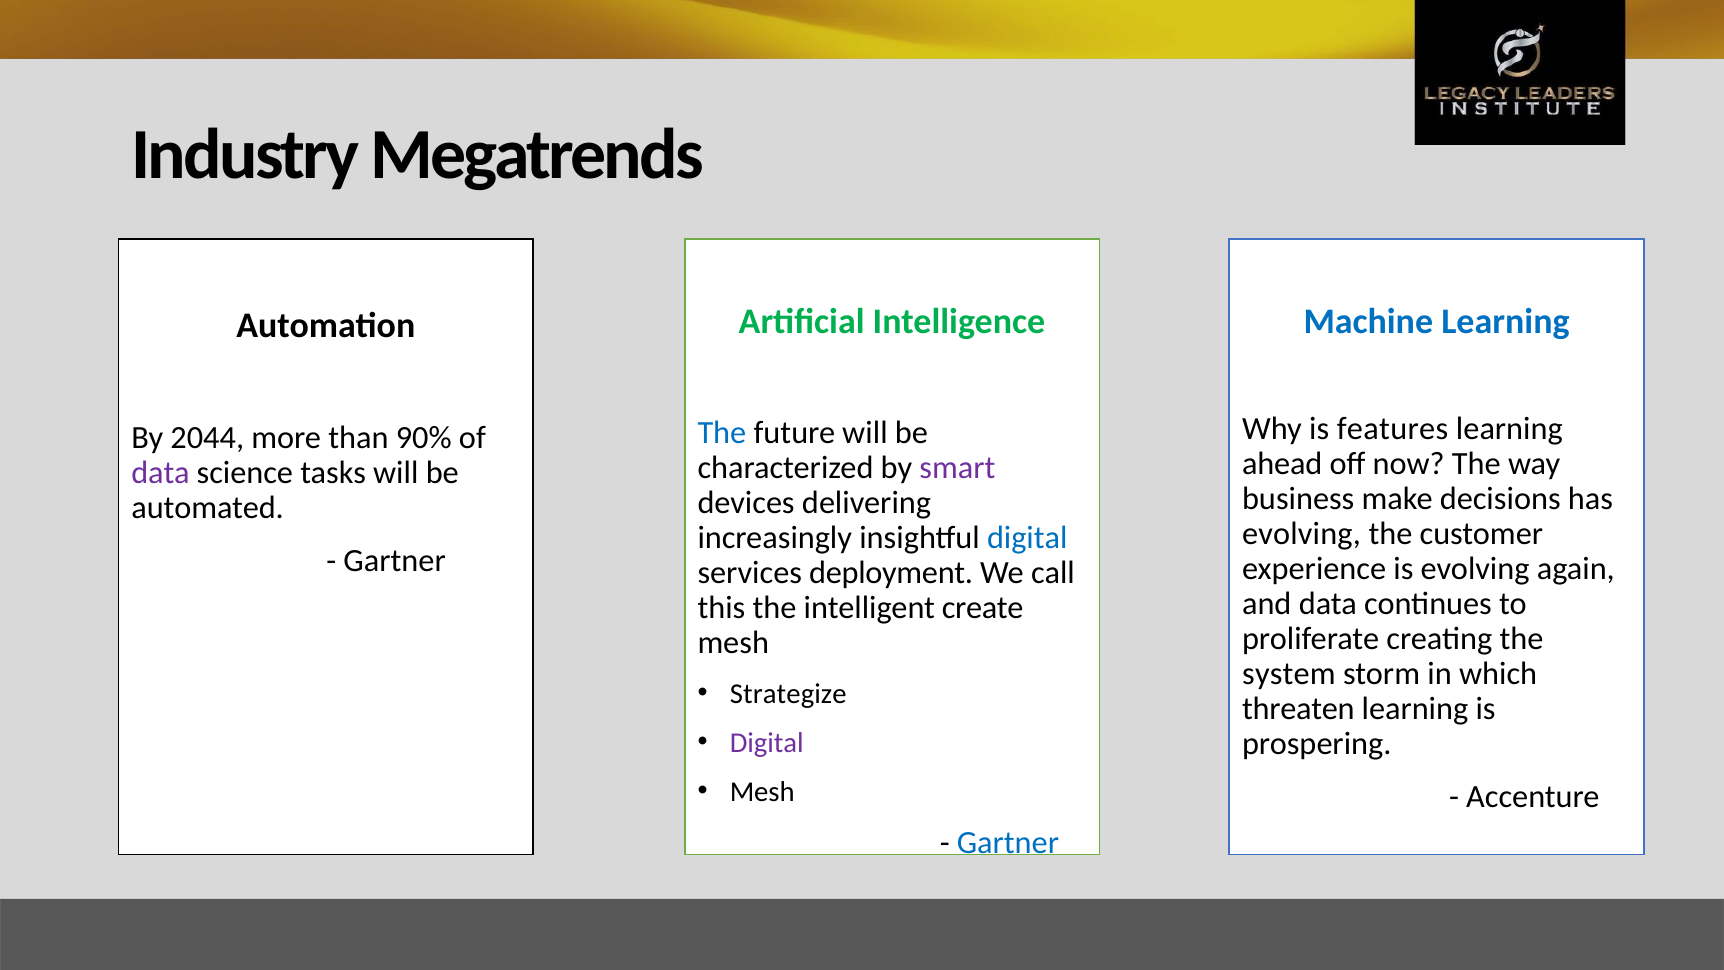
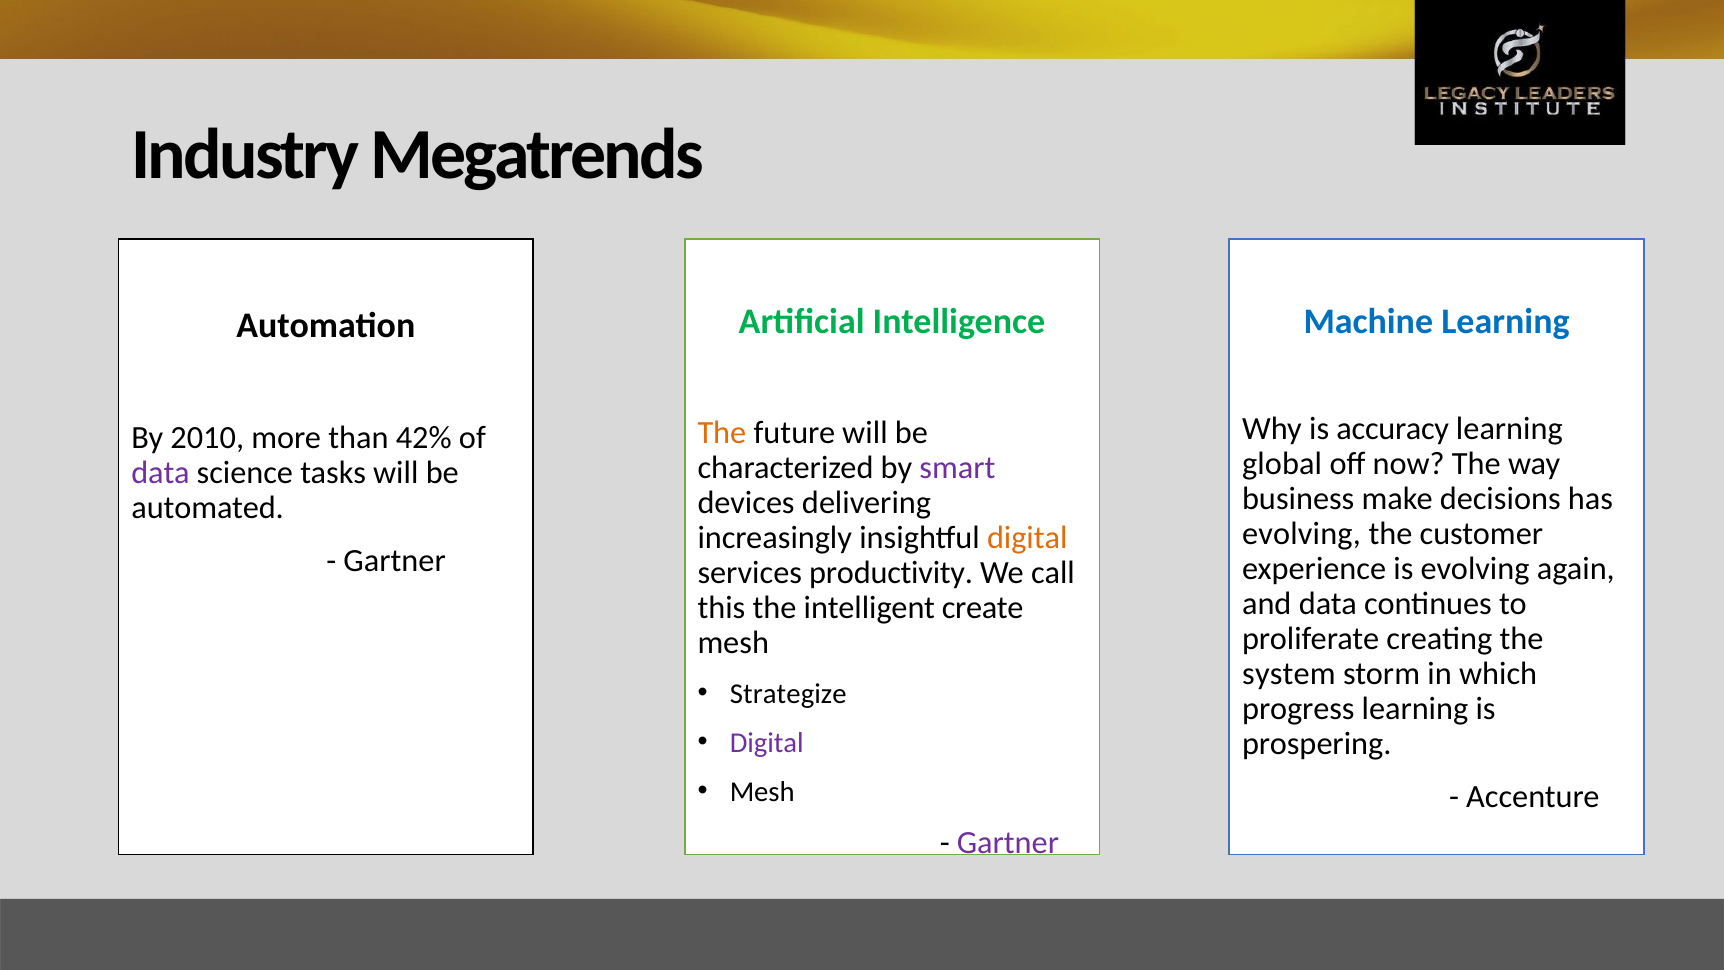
features: features -> accuracy
The at (722, 433) colour: blue -> orange
2044: 2044 -> 2010
90%: 90% -> 42%
ahead: ahead -> global
digital at (1027, 538) colour: blue -> orange
deployment: deployment -> productivity
threaten: threaten -> progress
Gartner at (1008, 842) colour: blue -> purple
